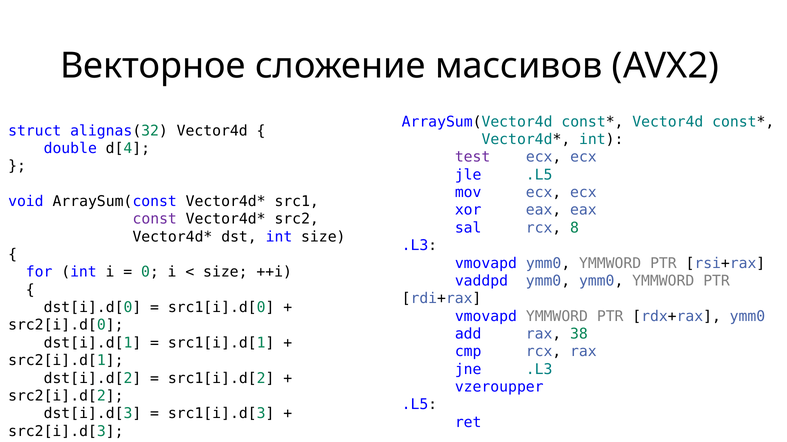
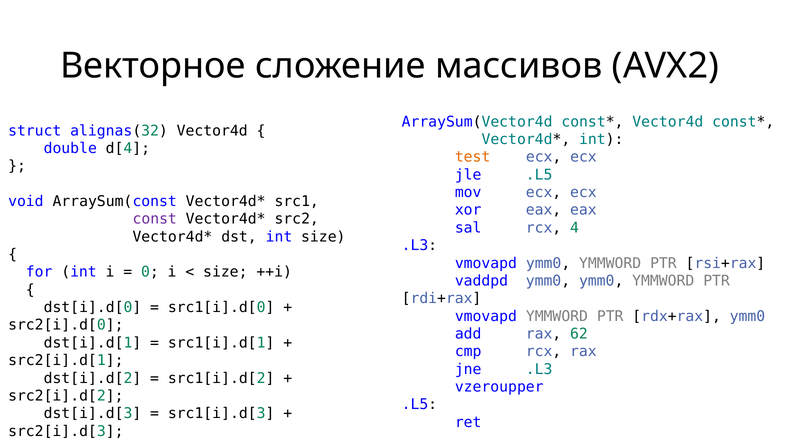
test colour: purple -> orange
8: 8 -> 4
38: 38 -> 62
